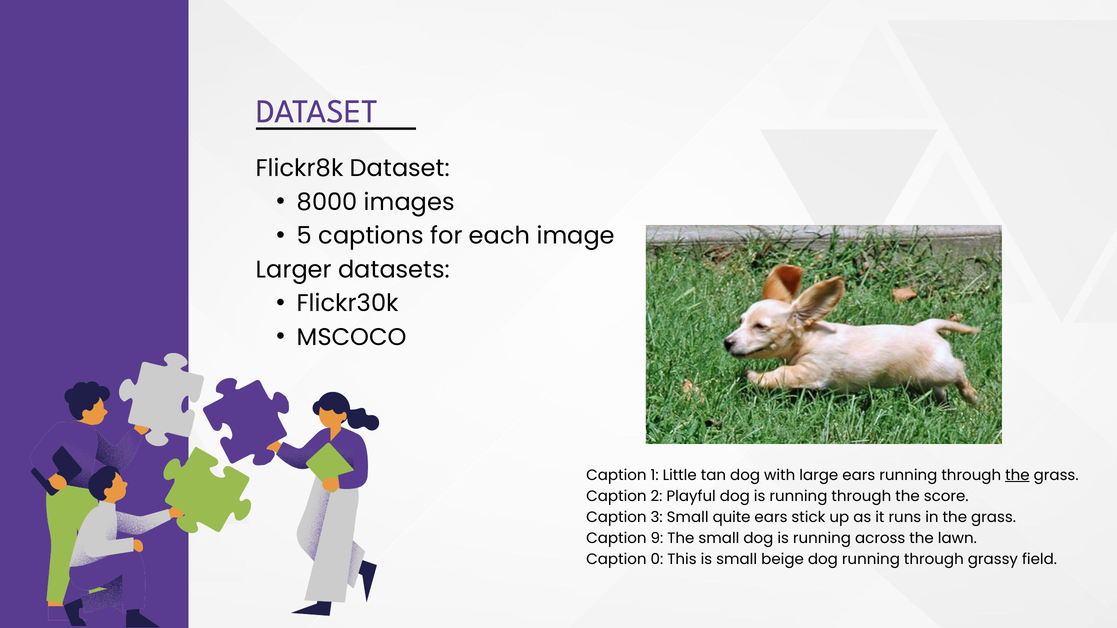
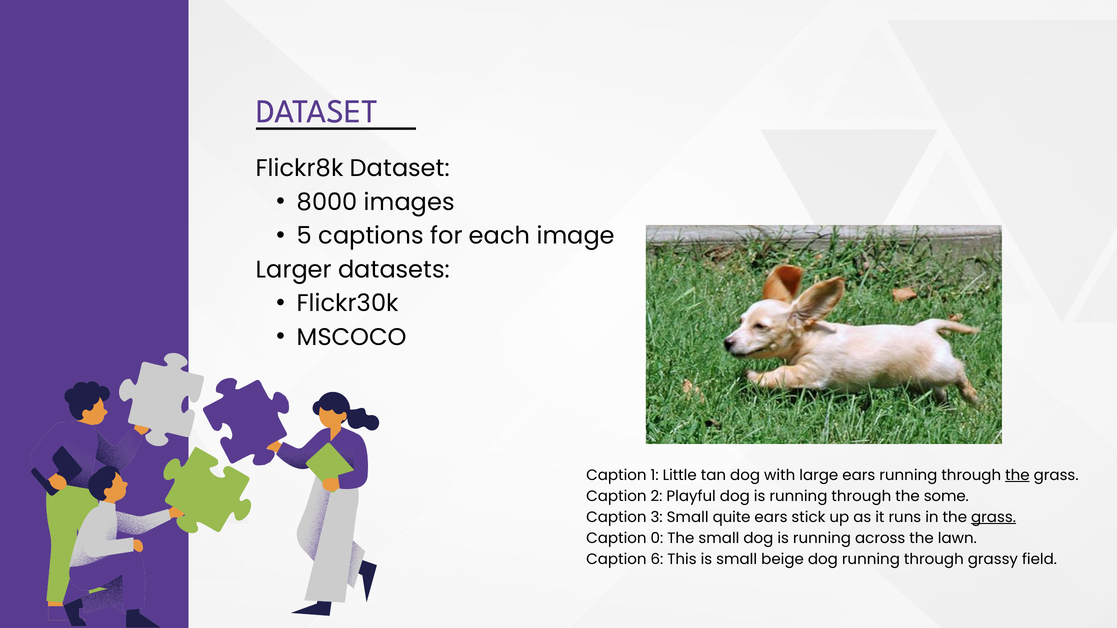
score: score -> some
grass at (993, 517) underline: none -> present
9: 9 -> 0
0: 0 -> 6
